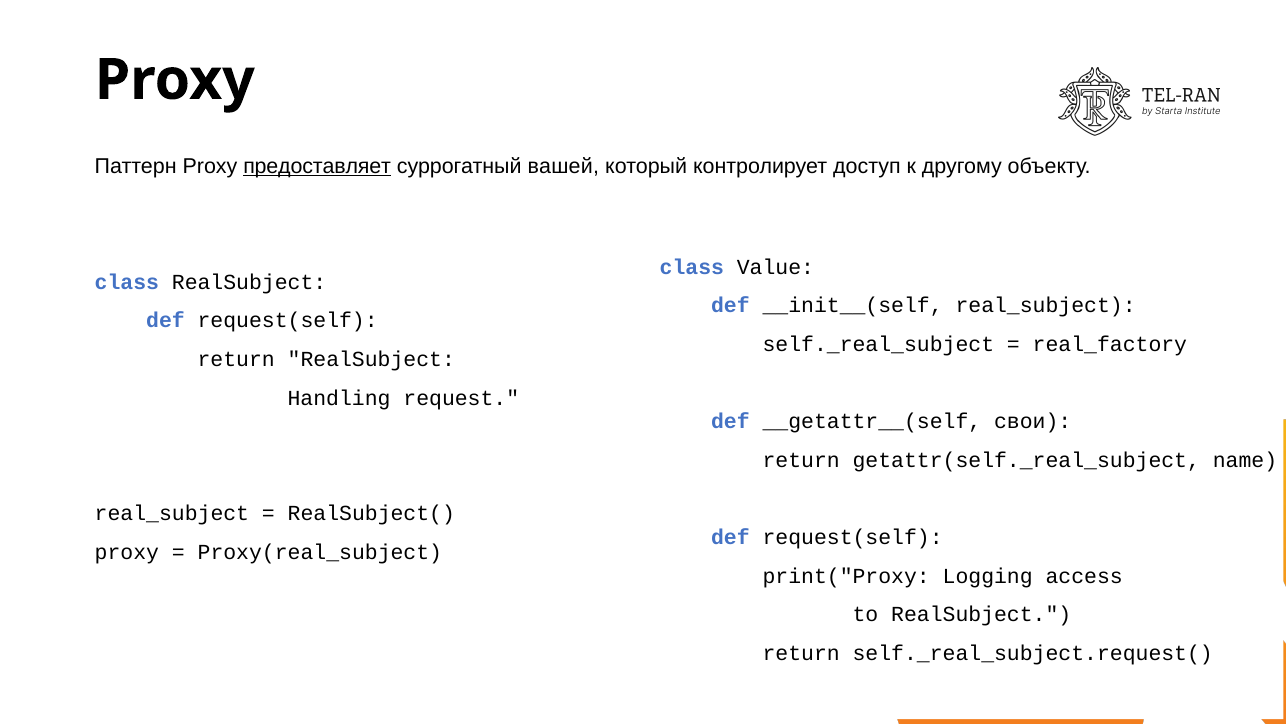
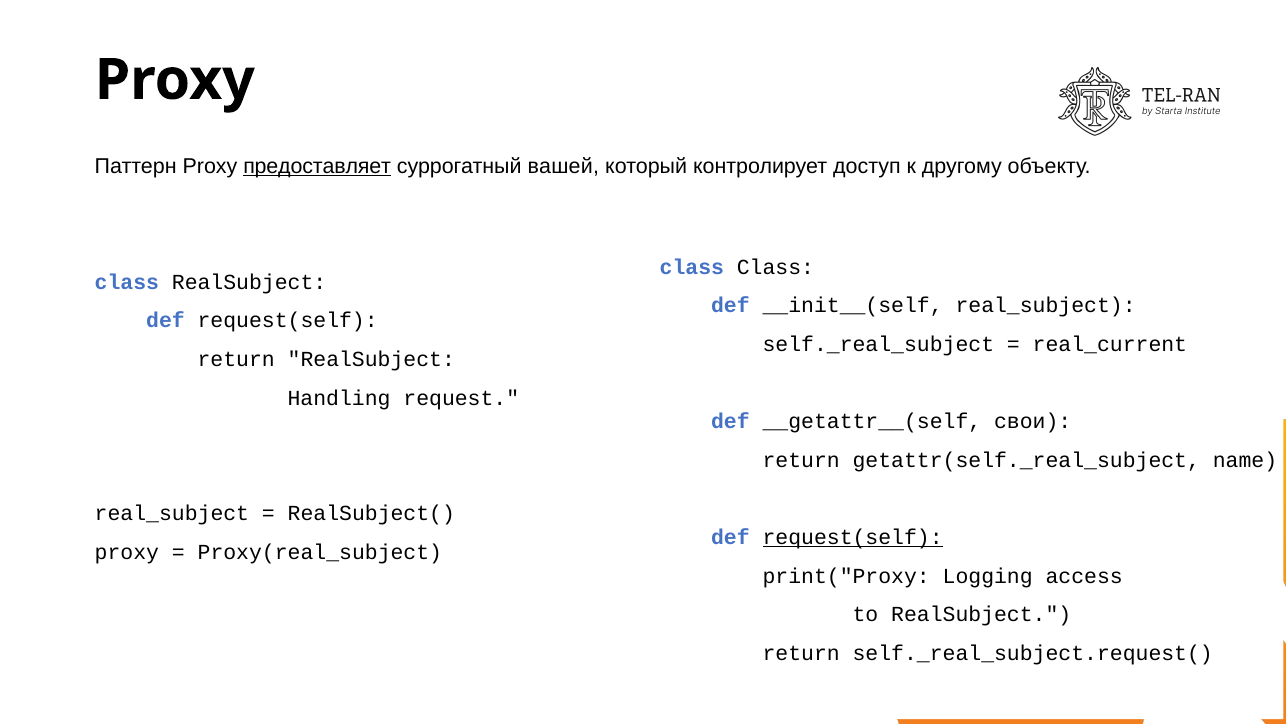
class Value: Value -> Class
real_factory: real_factory -> real_current
request(self at (853, 537) underline: none -> present
